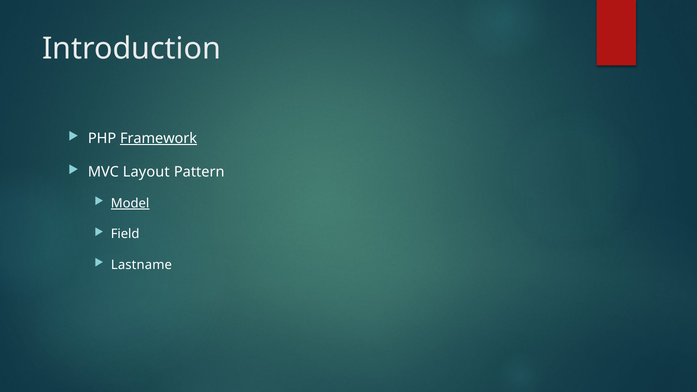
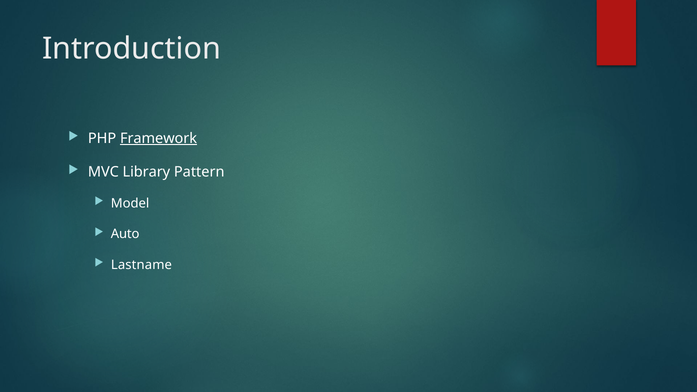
Layout: Layout -> Library
Model underline: present -> none
Field: Field -> Auto
